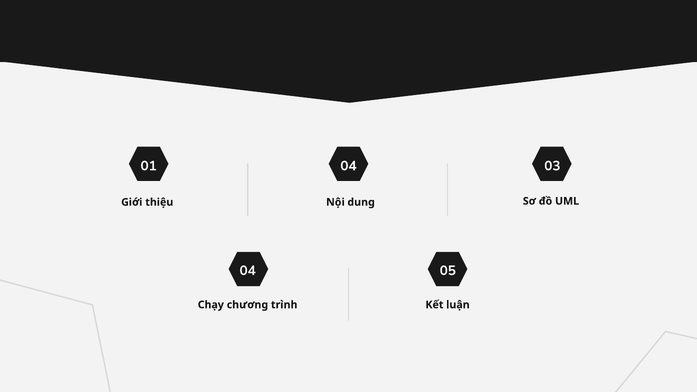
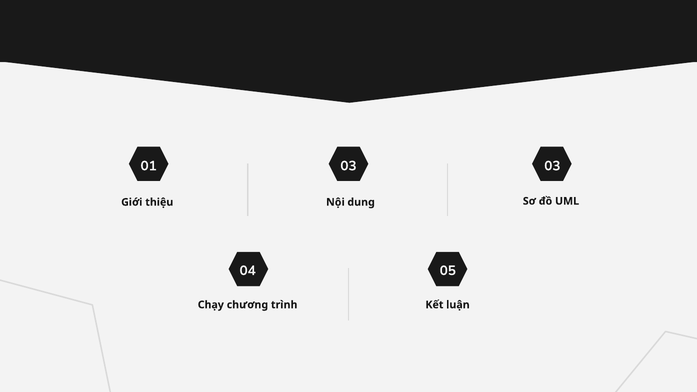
01 04: 04 -> 03
